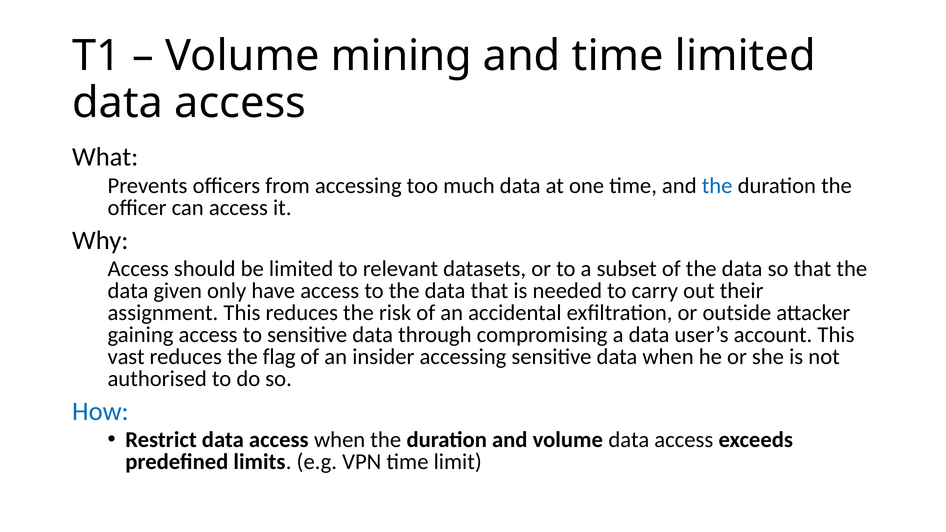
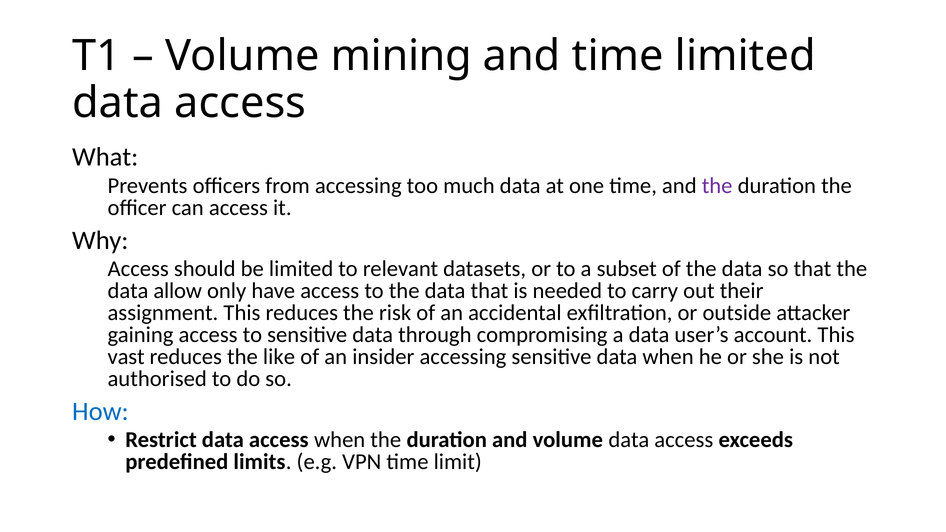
the at (717, 186) colour: blue -> purple
given: given -> allow
flag: flag -> like
